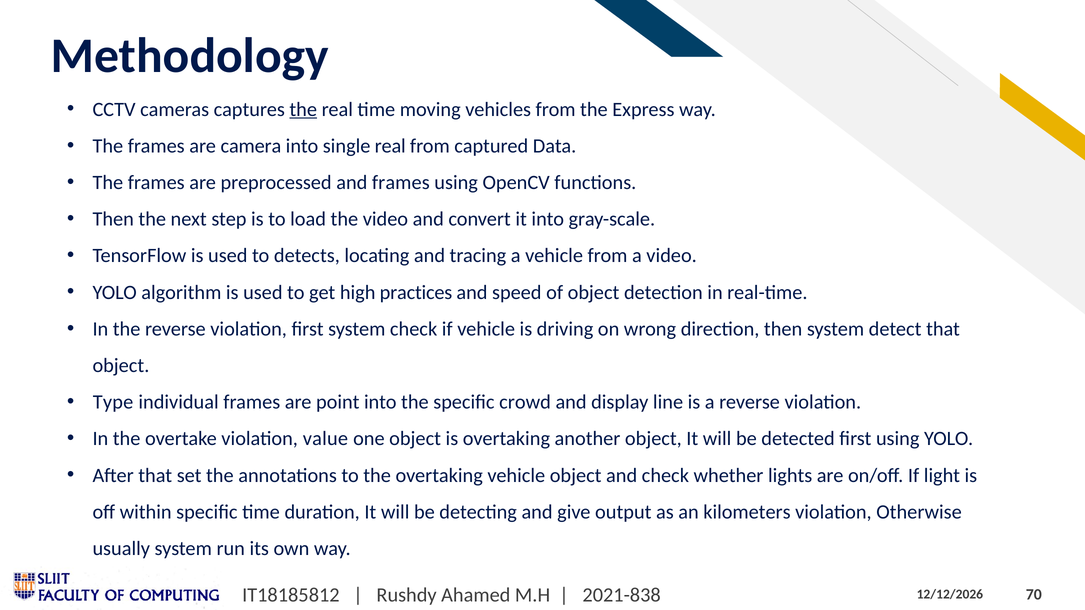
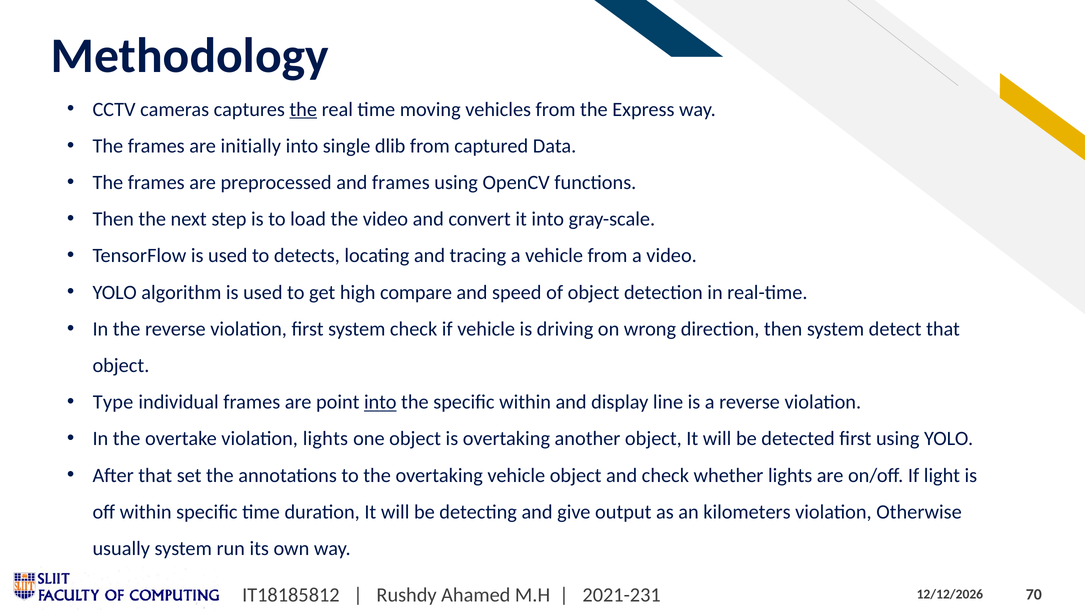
camera: camera -> initially
single real: real -> dlib
practices: practices -> compare
into at (380, 402) underline: none -> present
specific crowd: crowd -> within
violation value: value -> lights
2021-838: 2021-838 -> 2021-231
